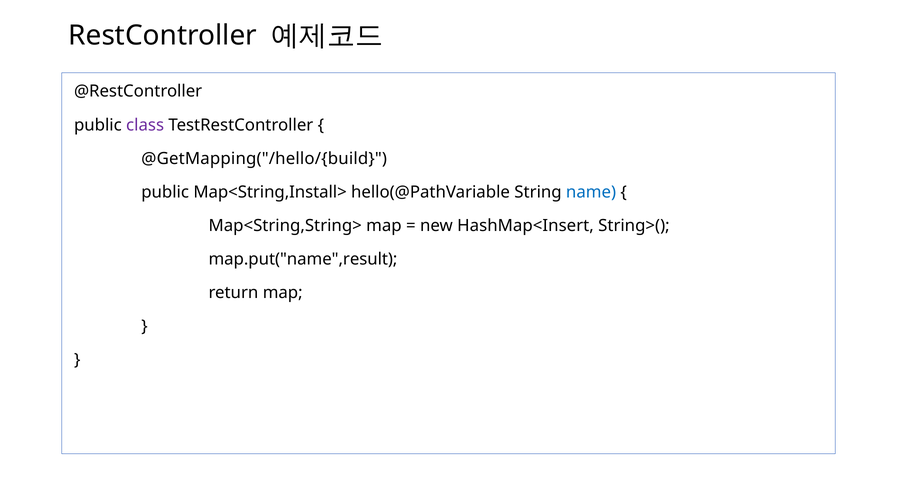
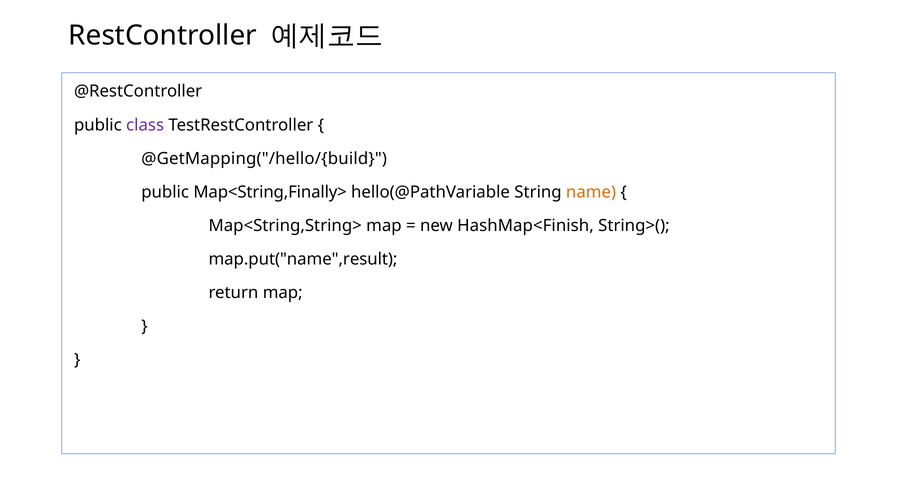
Map<String,Install>: Map<String,Install> -> Map<String,Finally>
name colour: blue -> orange
HashMap<Insert: HashMap<Insert -> HashMap<Finish
